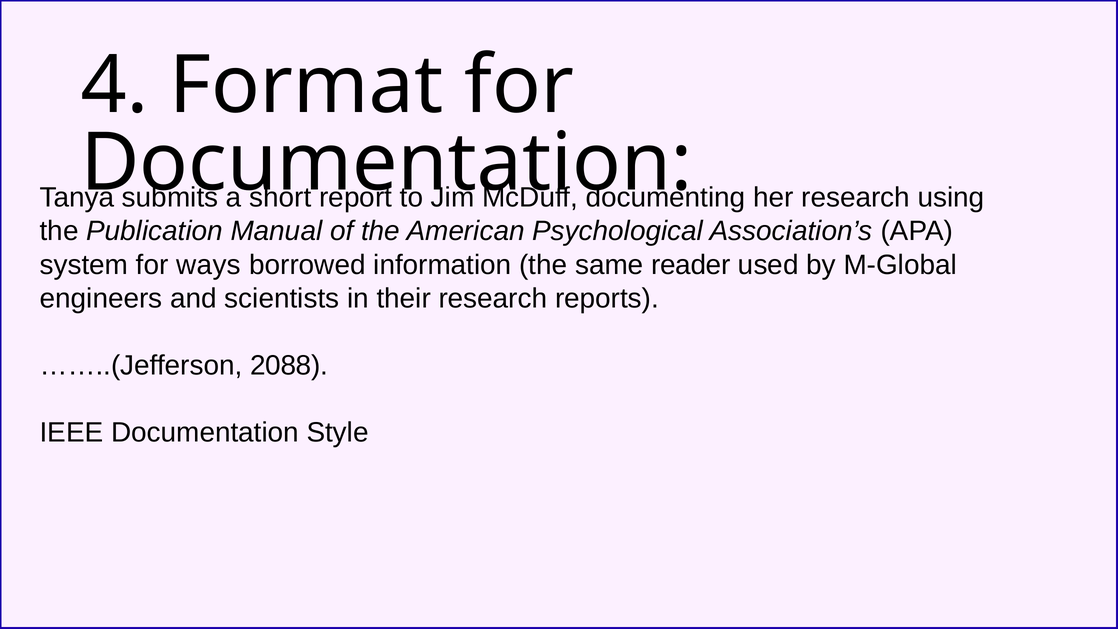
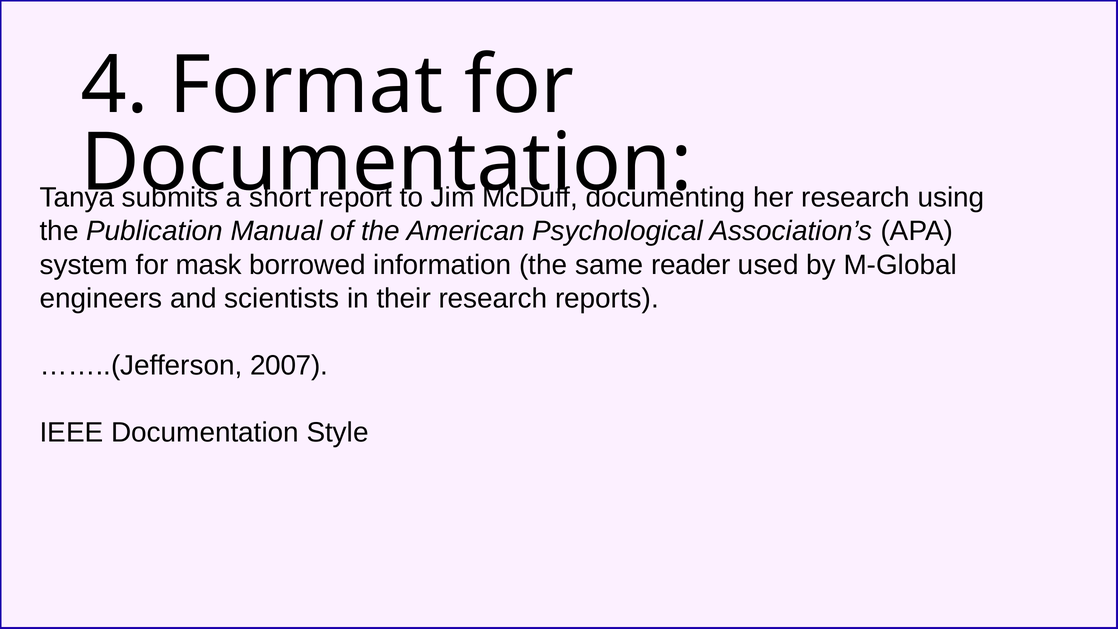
ways: ways -> mask
2088: 2088 -> 2007
